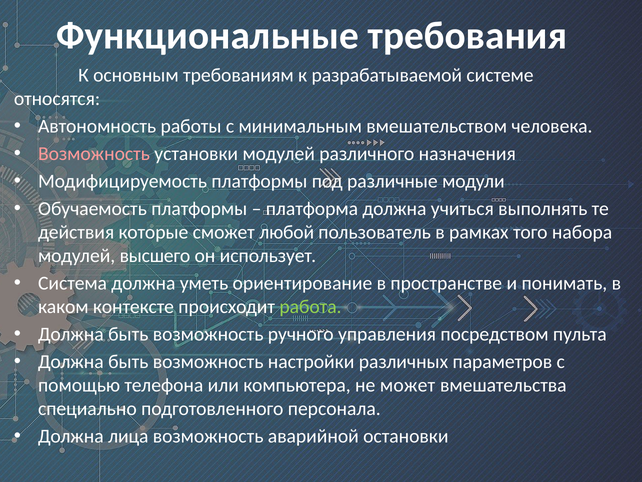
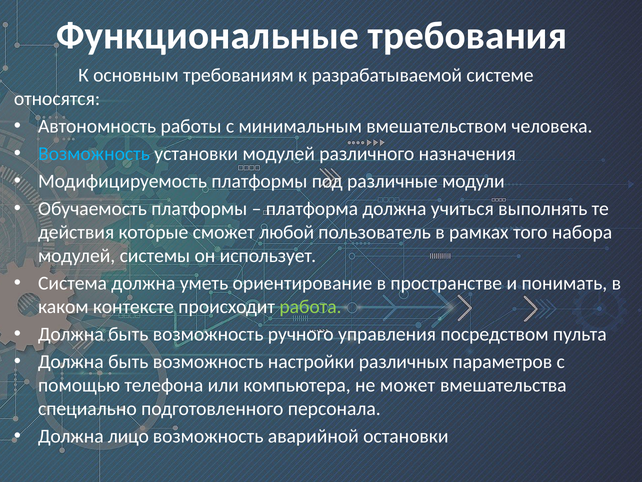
Возможность at (94, 154) colour: pink -> light blue
высшего: высшего -> системы
лица: лица -> лицо
